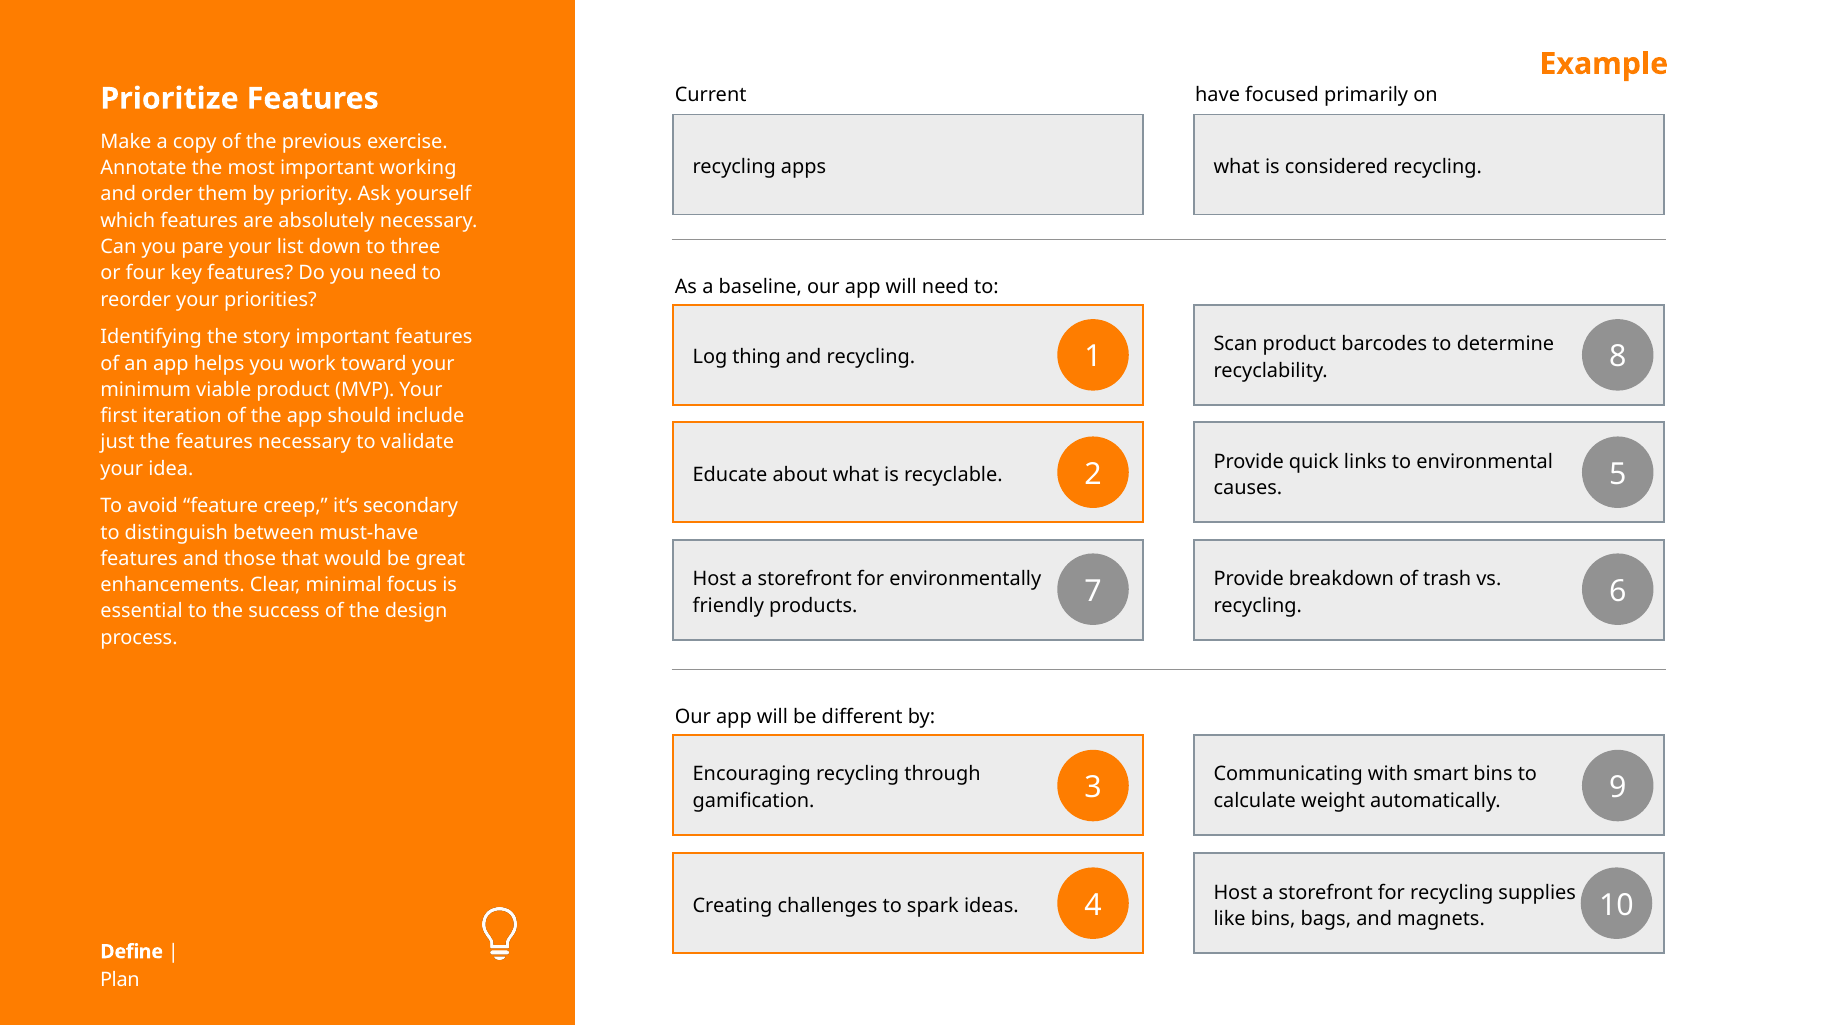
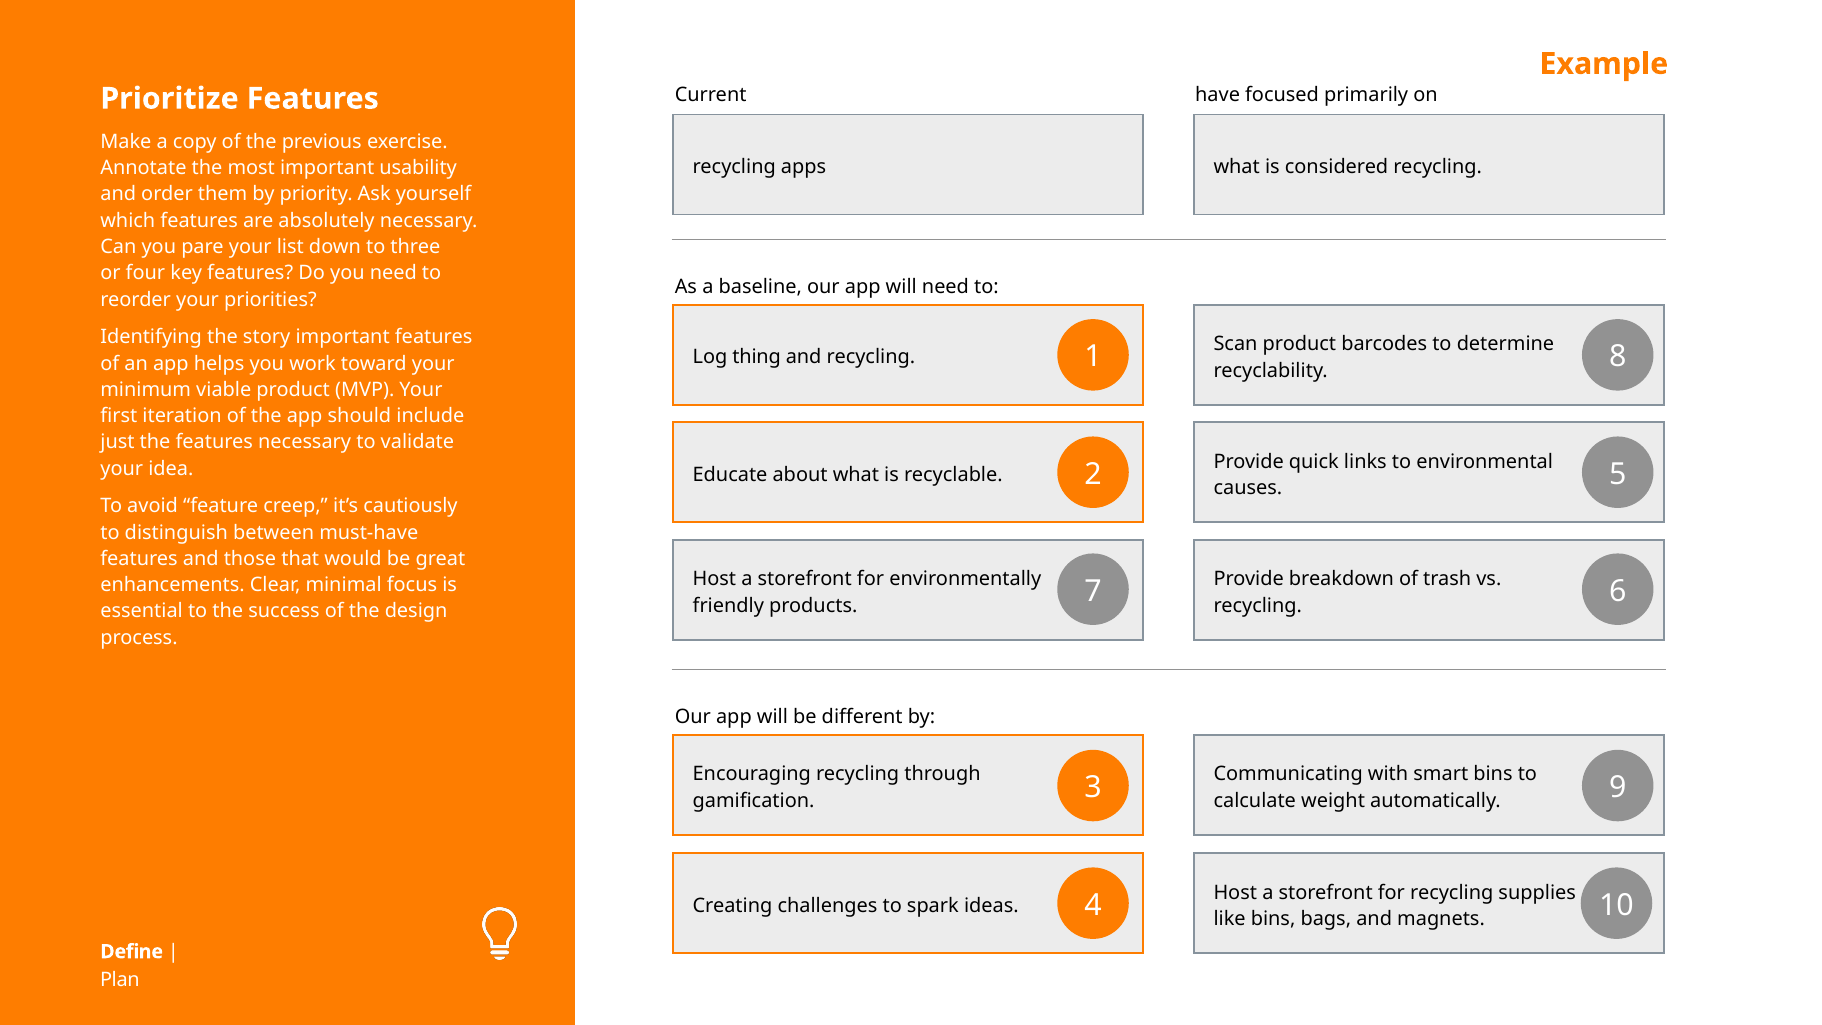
working: working -> usability
secondary: secondary -> cautiously
